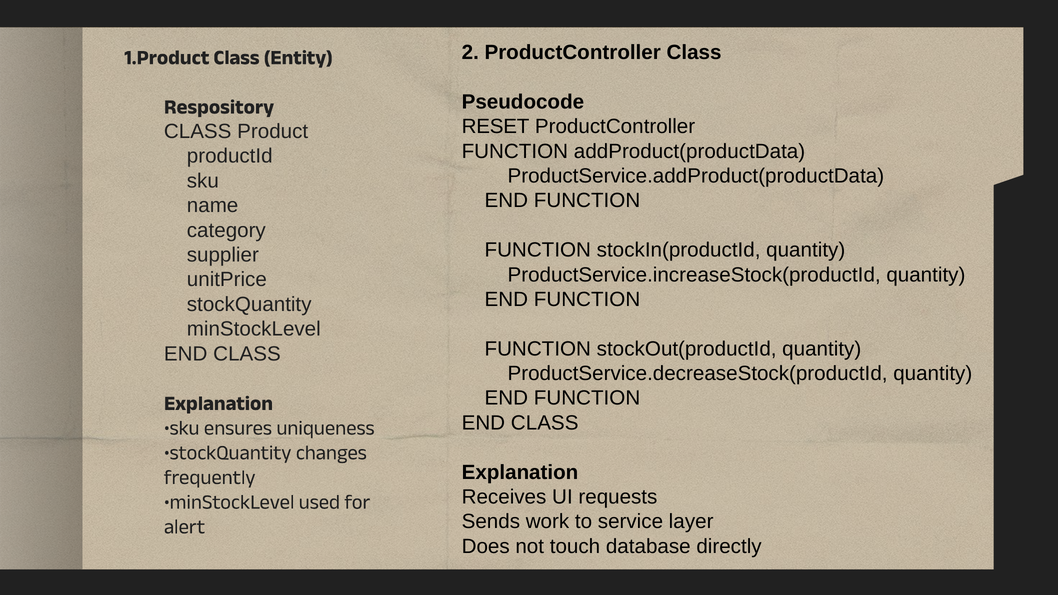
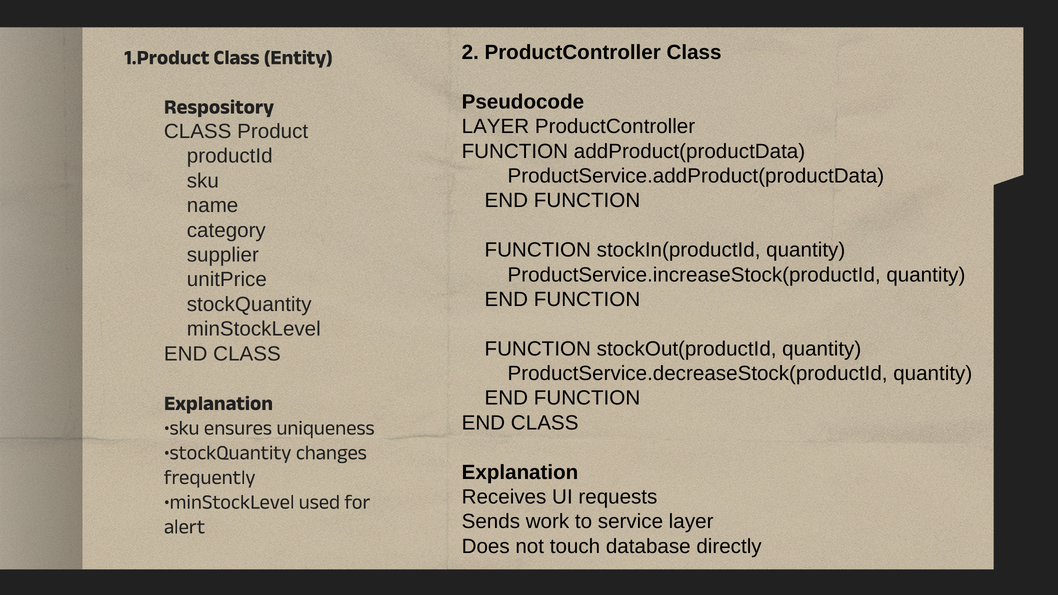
RESET at (496, 127): RESET -> LAYER
